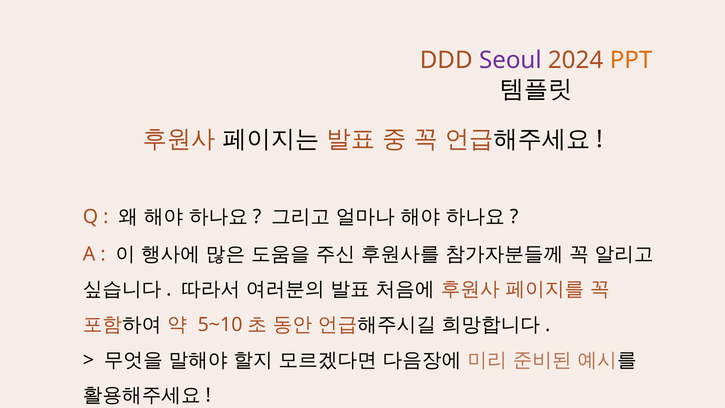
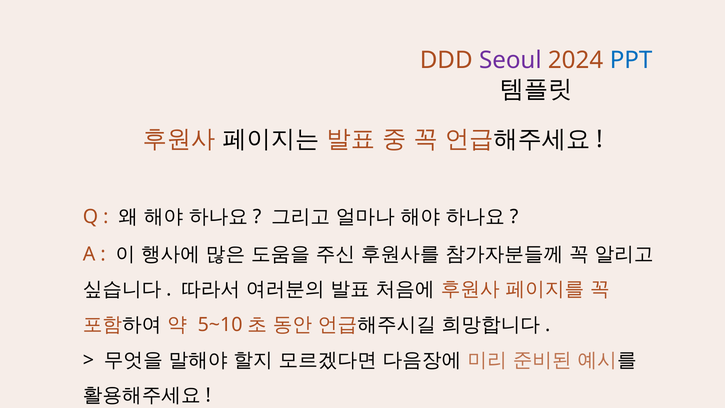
PPT colour: orange -> blue
